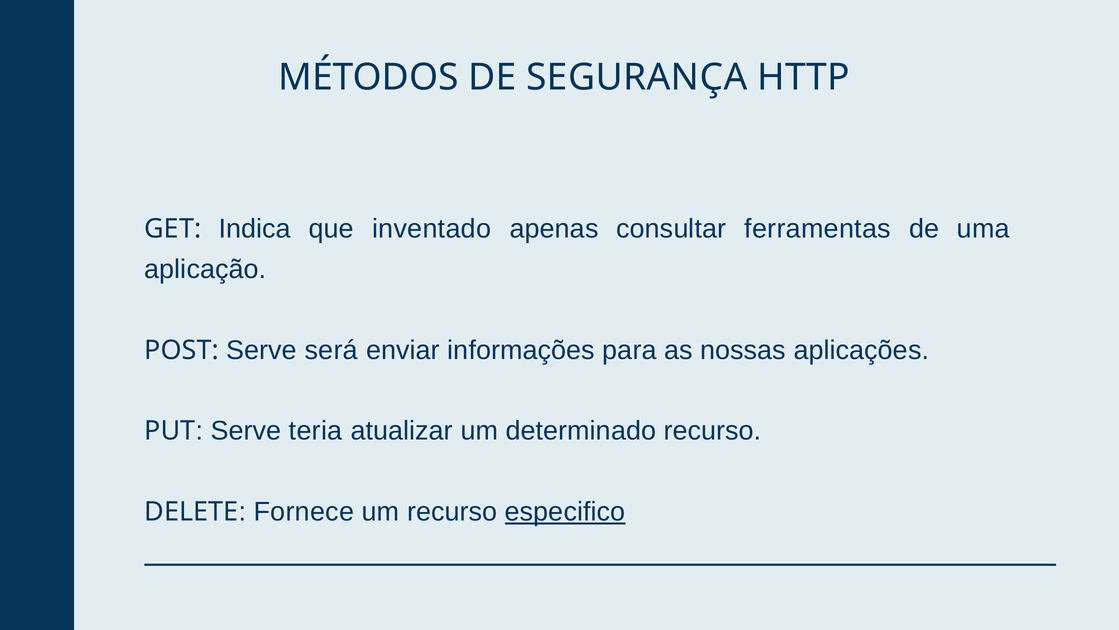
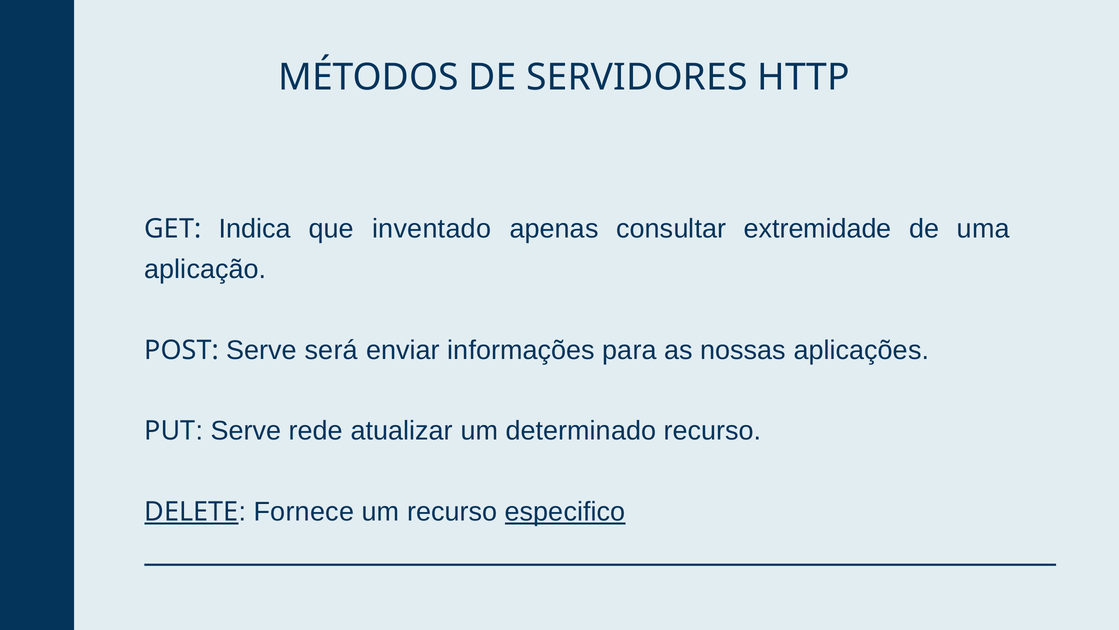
SEGURANÇA: SEGURANÇA -> SERVIDORES
ferramentas: ferramentas -> extremidade
teria: teria -> rede
DELETE underline: none -> present
